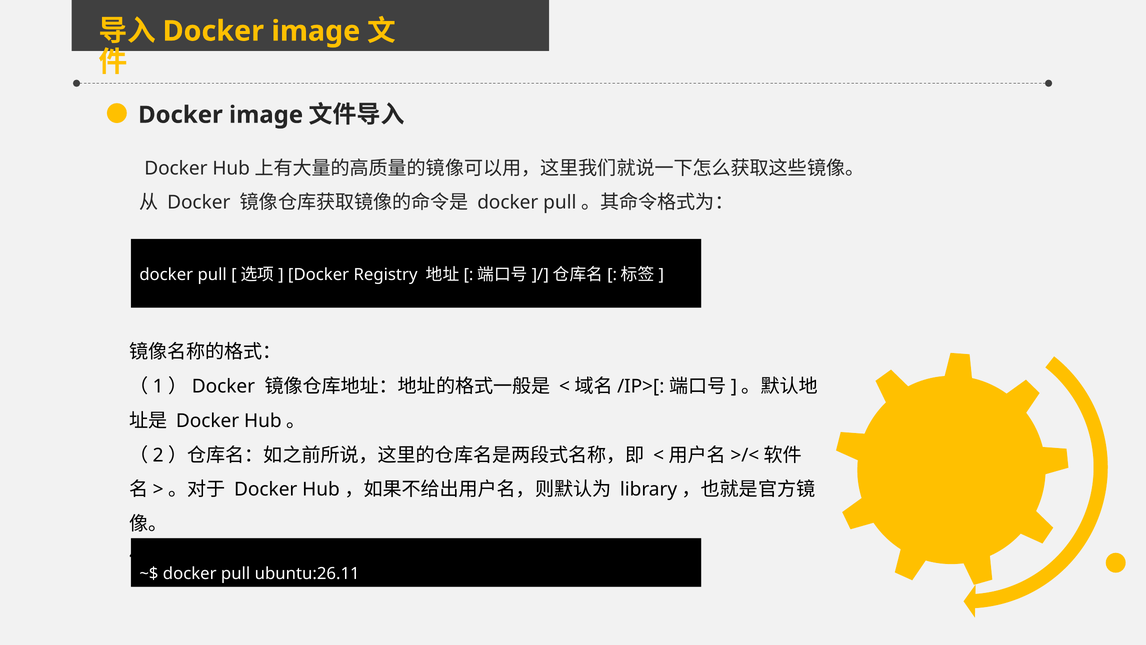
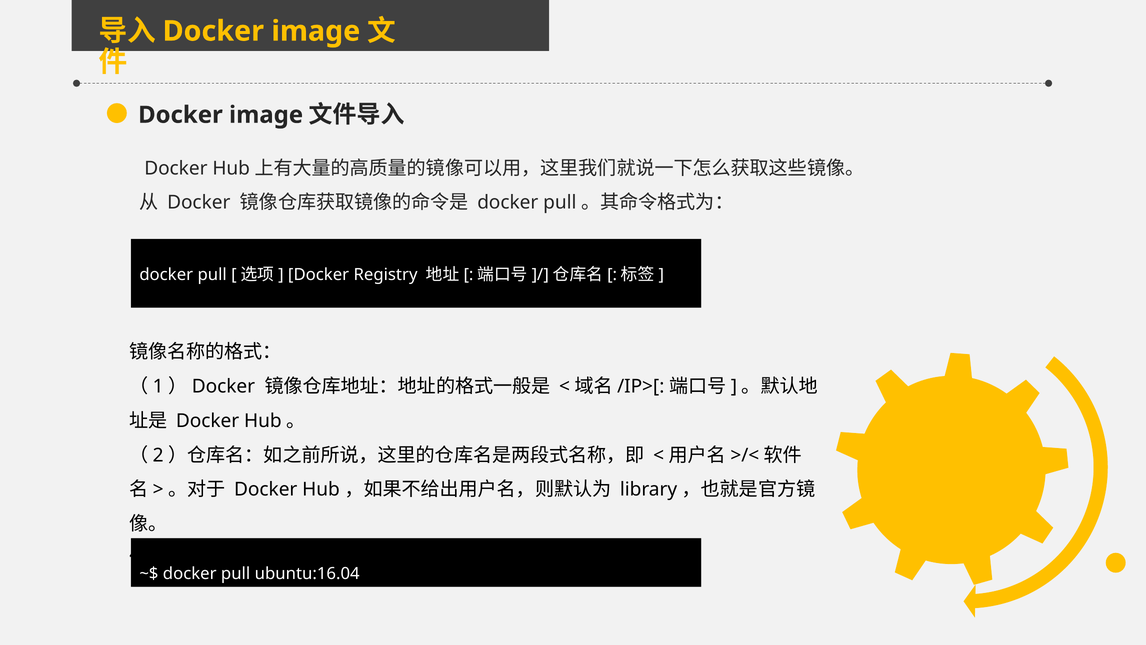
ubuntu:26.11: ubuntu:26.11 -> ubuntu:16.04
